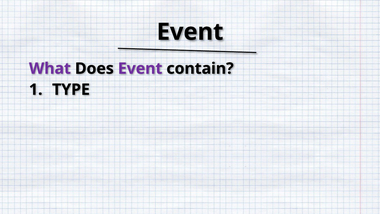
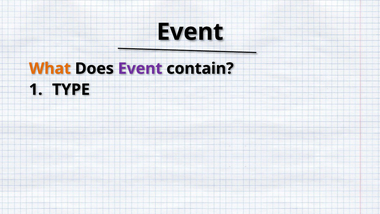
What colour: purple -> orange
